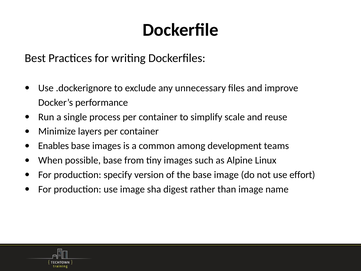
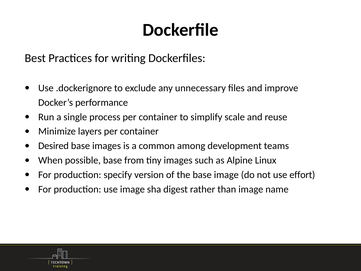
Enables: Enables -> Desired
